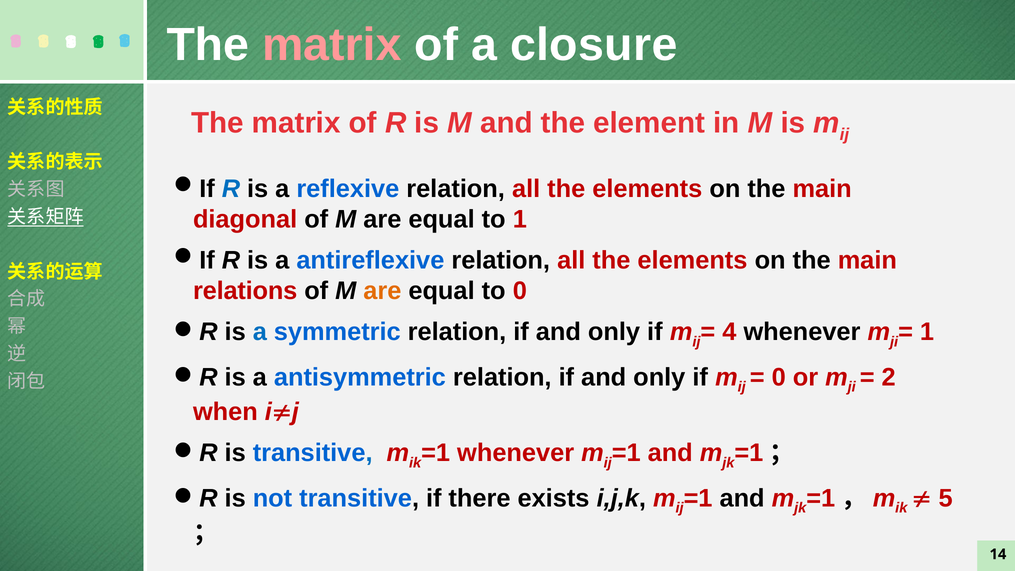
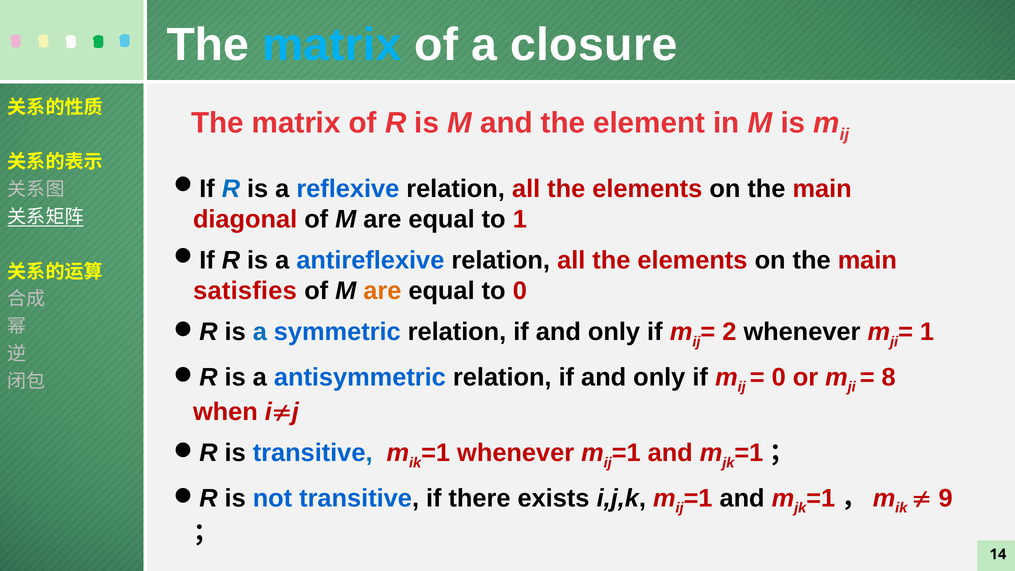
matrix at (332, 45) colour: pink -> light blue
relations: relations -> satisfies
4: 4 -> 2
2: 2 -> 8
5: 5 -> 9
